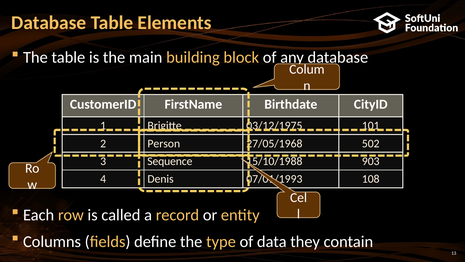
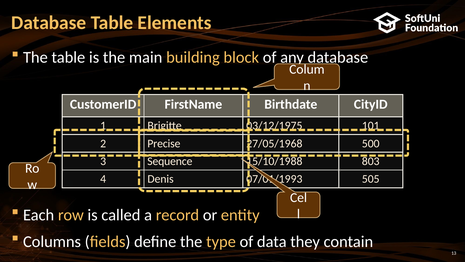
Person: Person -> Precise
502: 502 -> 500
903: 903 -> 803
108: 108 -> 505
